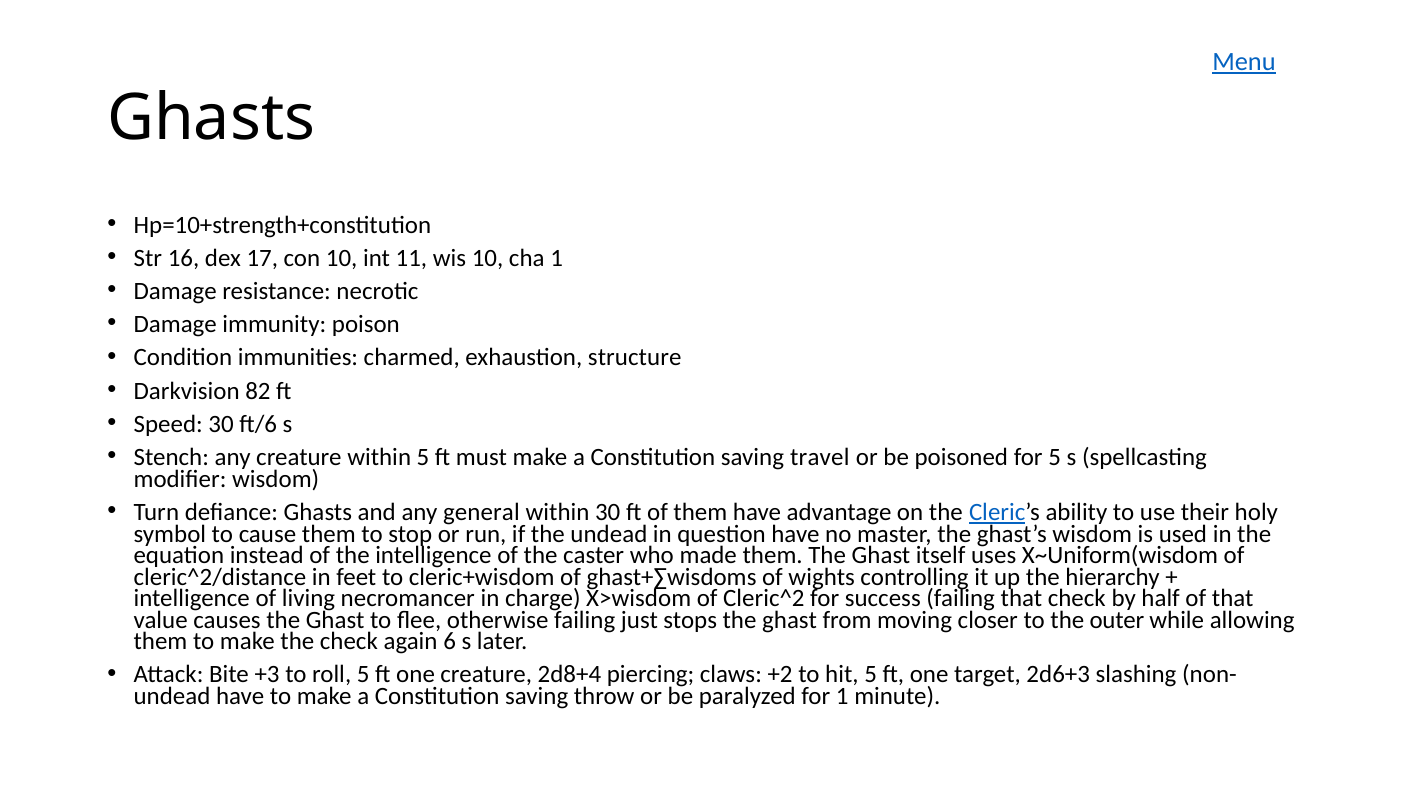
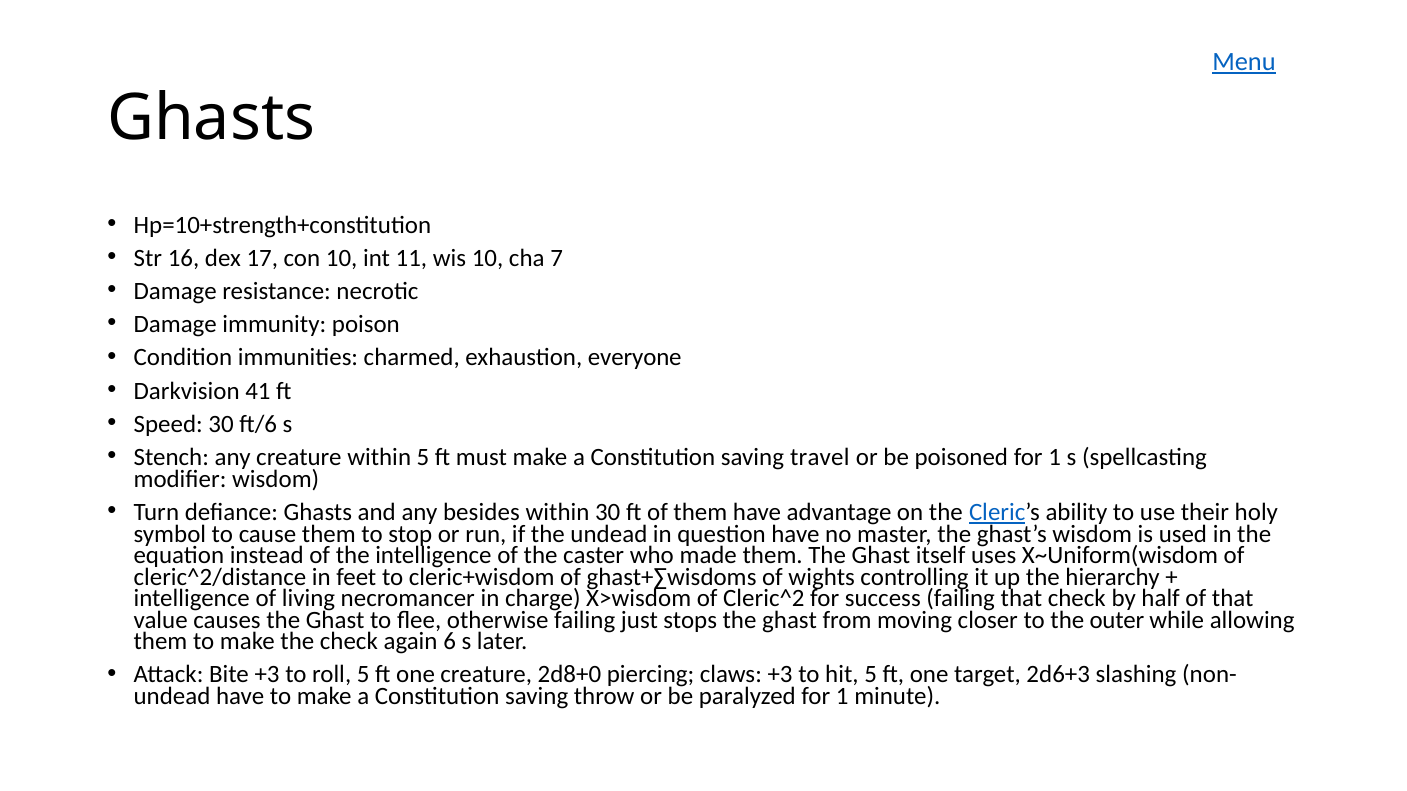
cha 1: 1 -> 7
structure: structure -> everyone
82: 82 -> 41
poisoned for 5: 5 -> 1
general: general -> besides
2d8+4: 2d8+4 -> 2d8+0
claws +2: +2 -> +3
